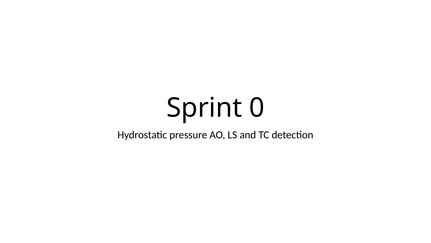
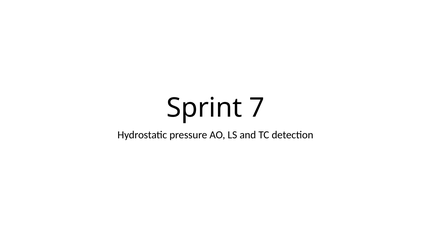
0: 0 -> 7
